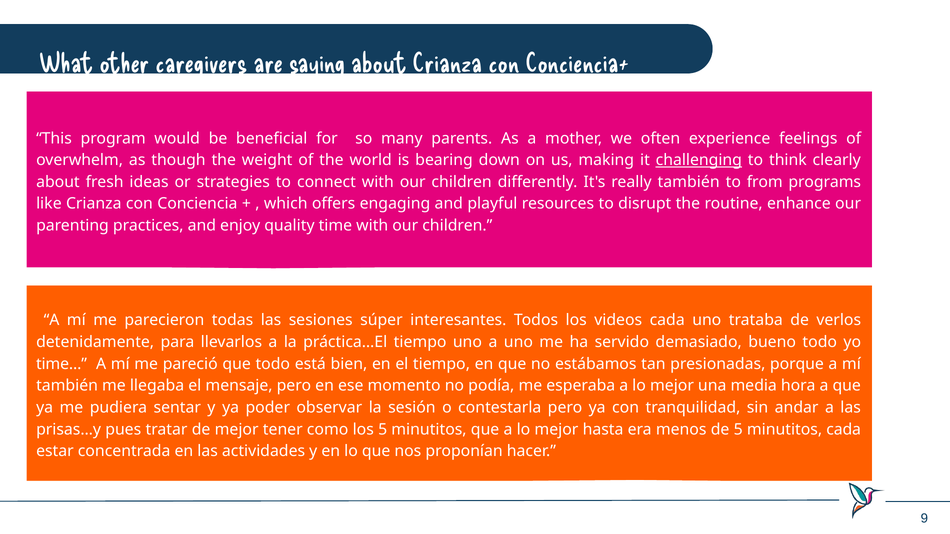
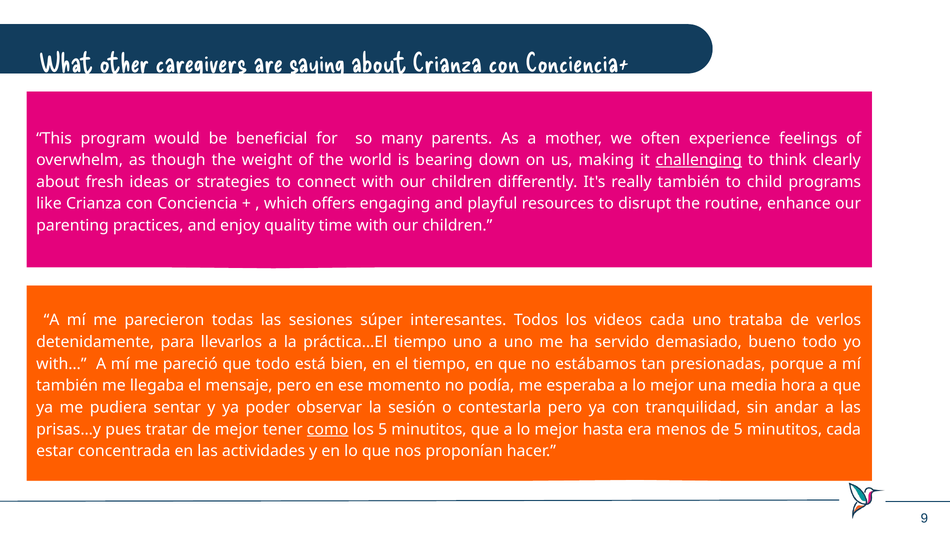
from: from -> child
time…: time… -> with…
como underline: none -> present
